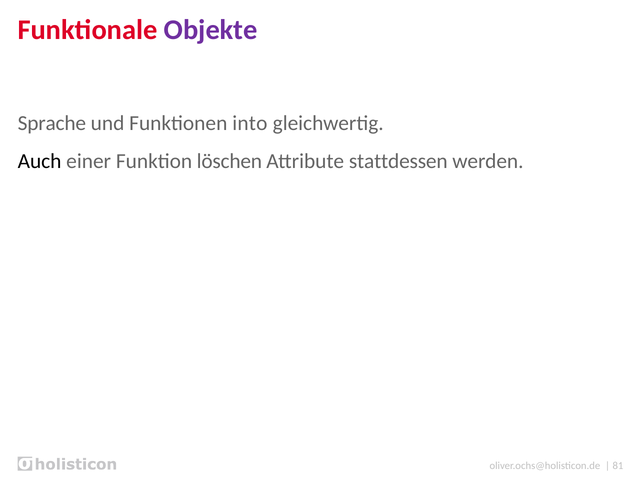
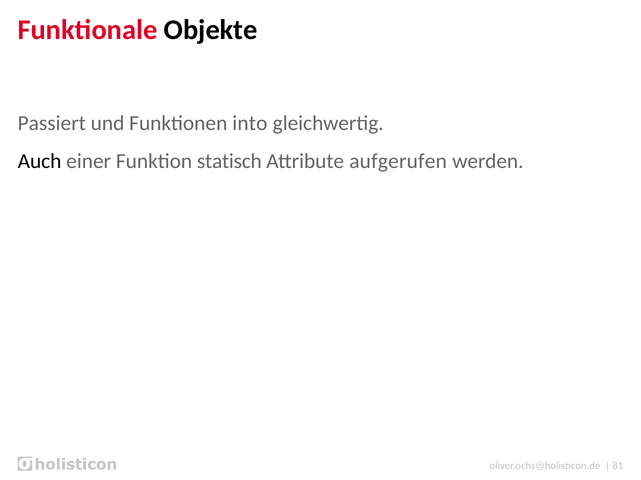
Objekte colour: purple -> black
Sprache: Sprache -> Passiert
löschen: löschen -> statisch
stattdessen: stattdessen -> aufgerufen
